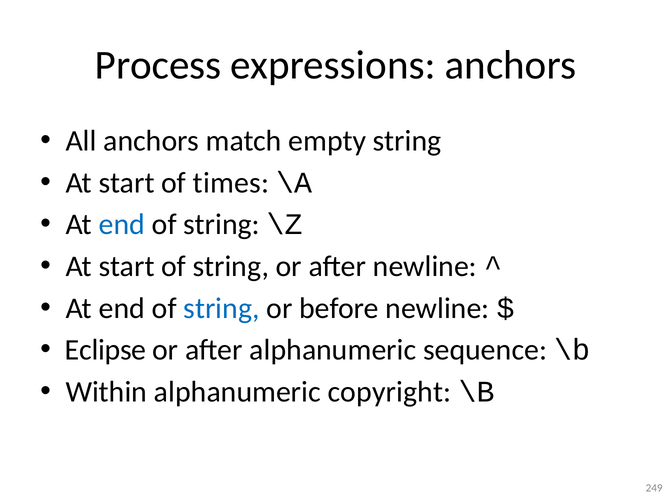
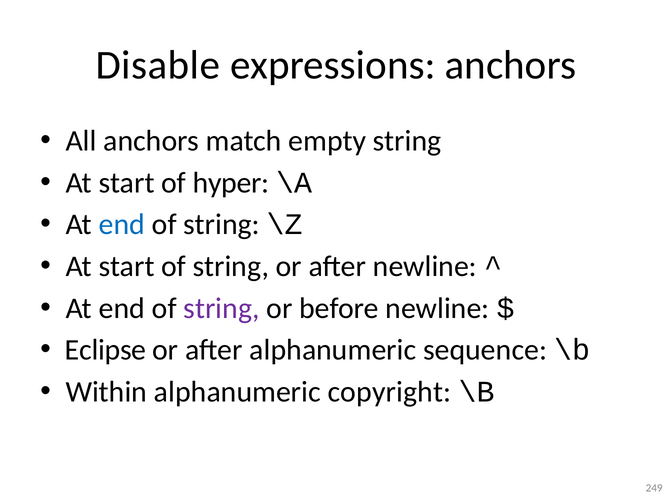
Process: Process -> Disable
times: times -> hyper
string at (221, 308) colour: blue -> purple
